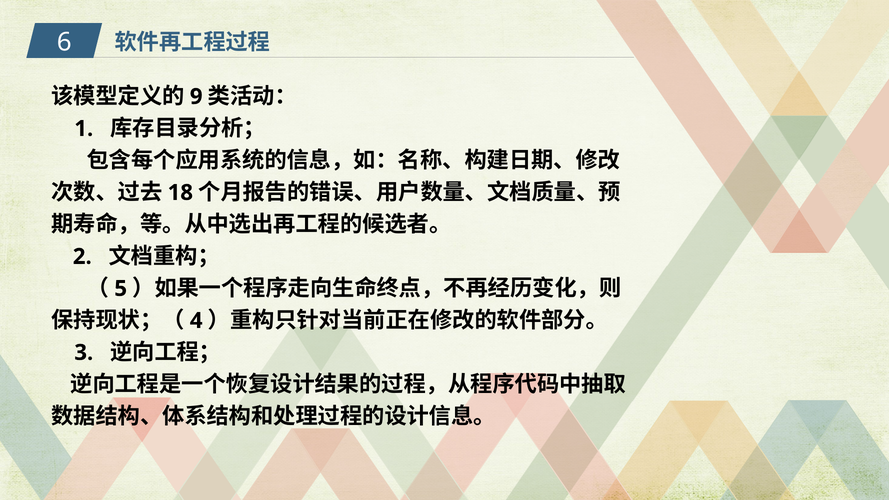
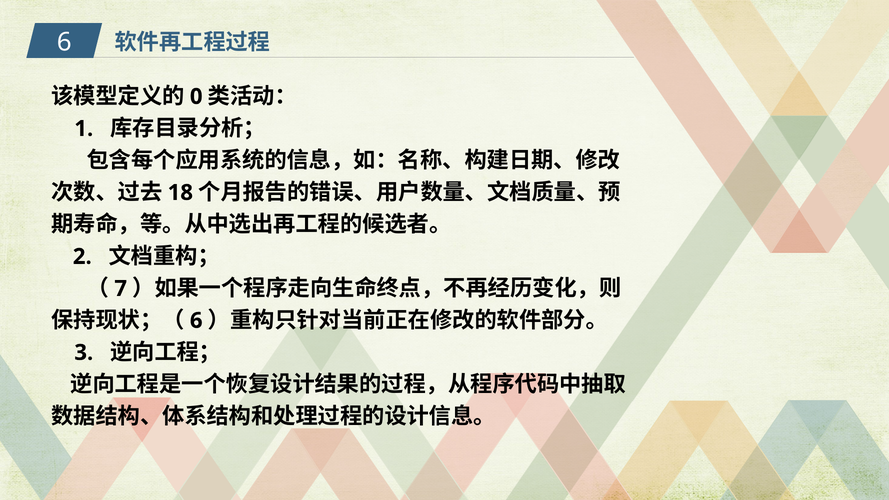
9: 9 -> 0
5: 5 -> 7
4 at (196, 321): 4 -> 6
